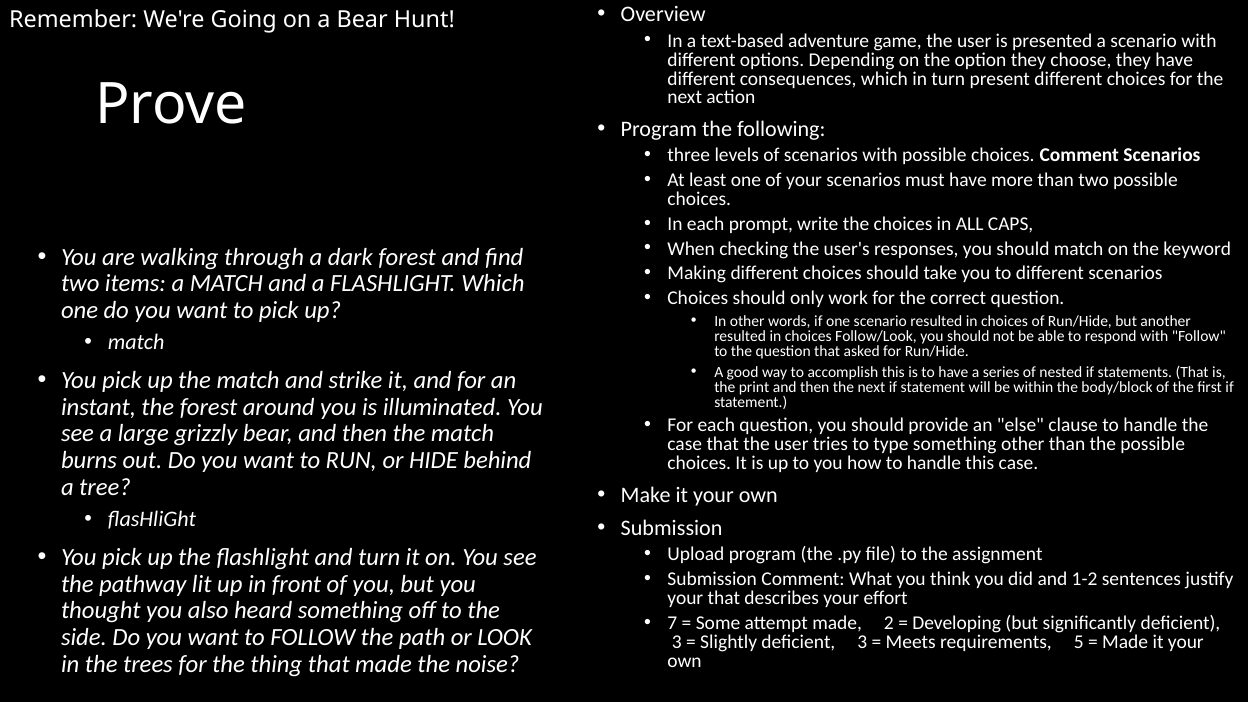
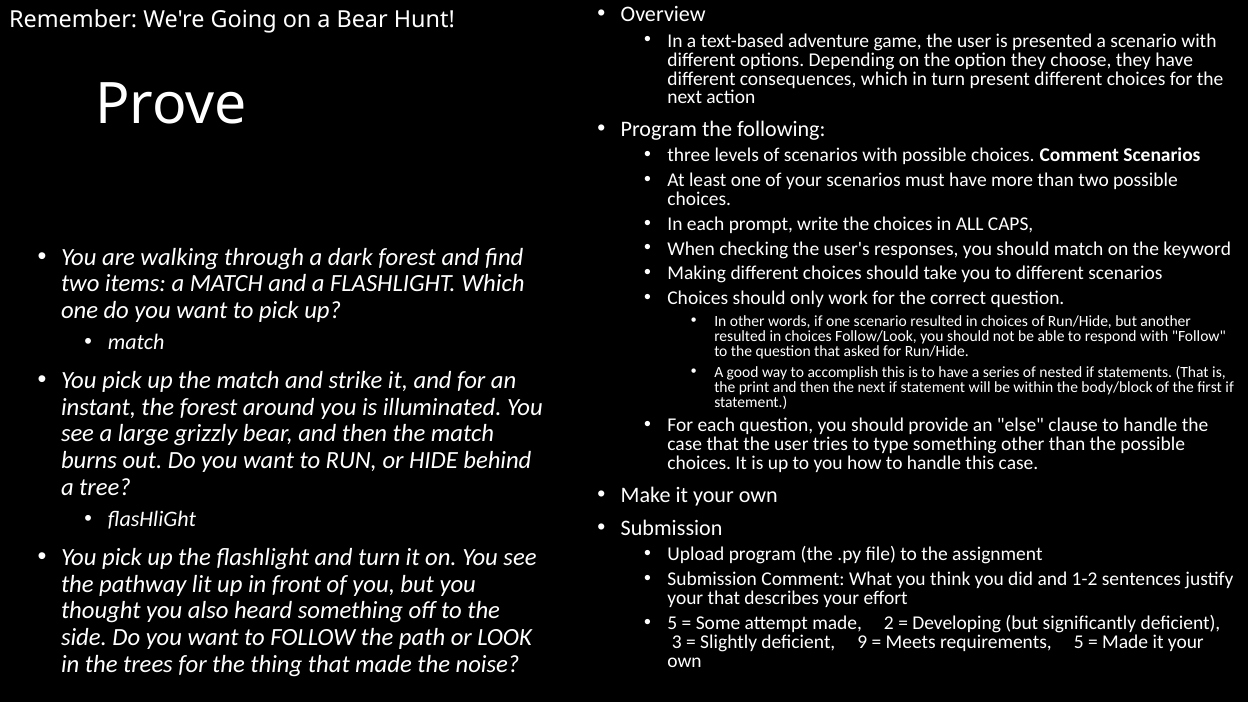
7 at (672, 623): 7 -> 5
Slightly deficient 3: 3 -> 9
